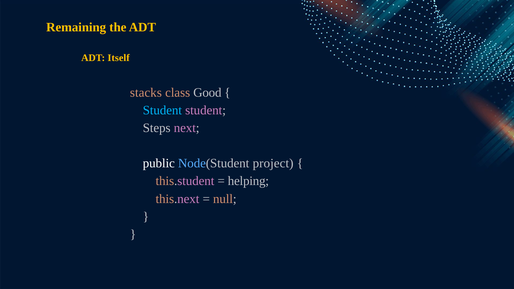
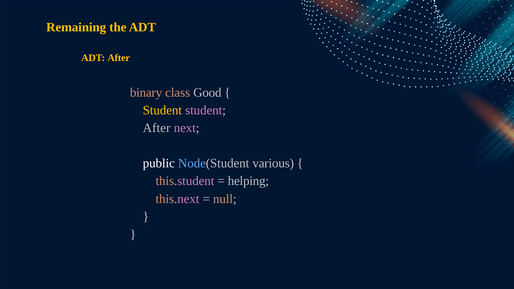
ADT Itself: Itself -> After
stacks: stacks -> binary
Student at (162, 110) colour: light blue -> yellow
Steps at (157, 128): Steps -> After
project: project -> various
